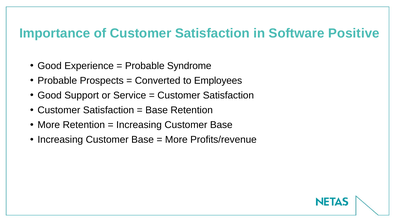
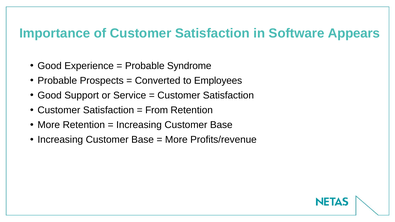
Positive: Positive -> Appears
Base at (157, 110): Base -> From
